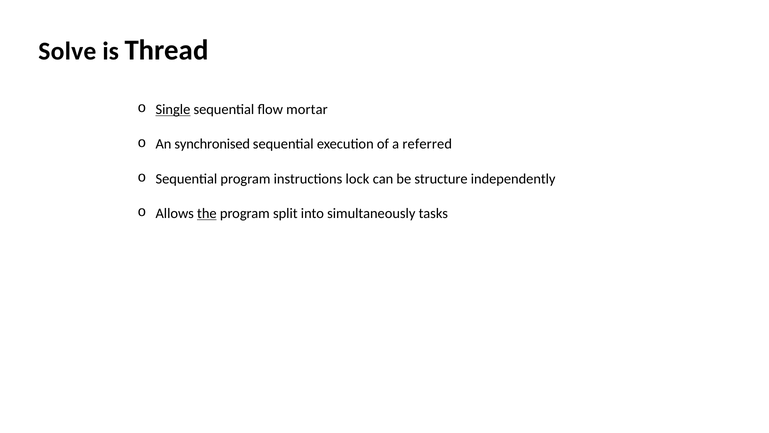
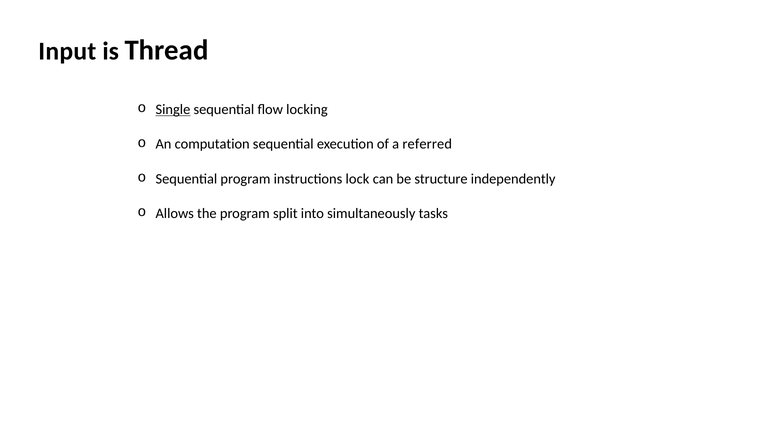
Solve: Solve -> Input
mortar: mortar -> locking
synchronised: synchronised -> computation
the underline: present -> none
